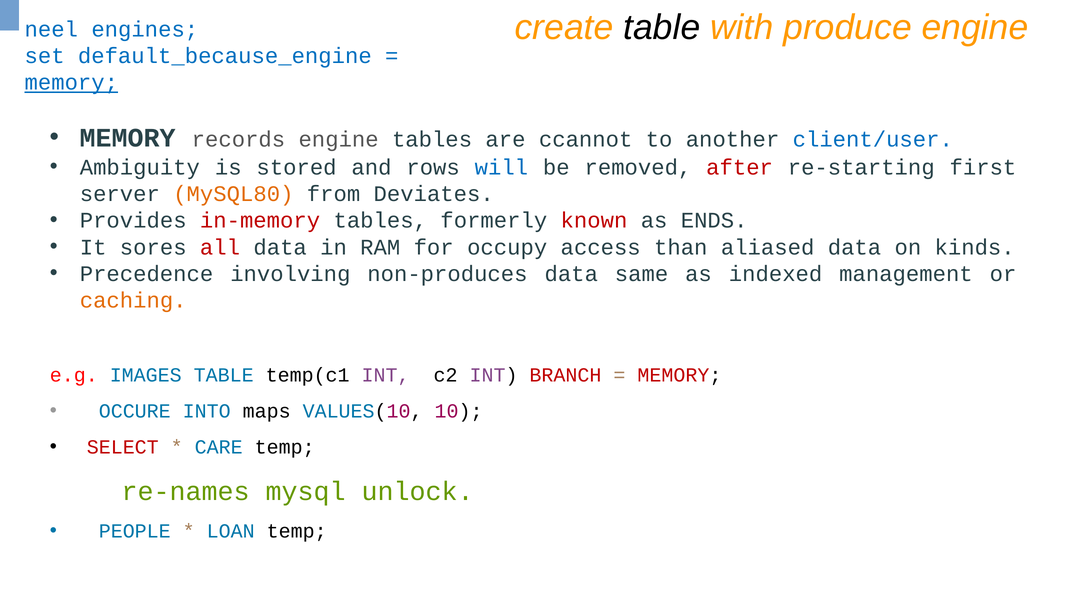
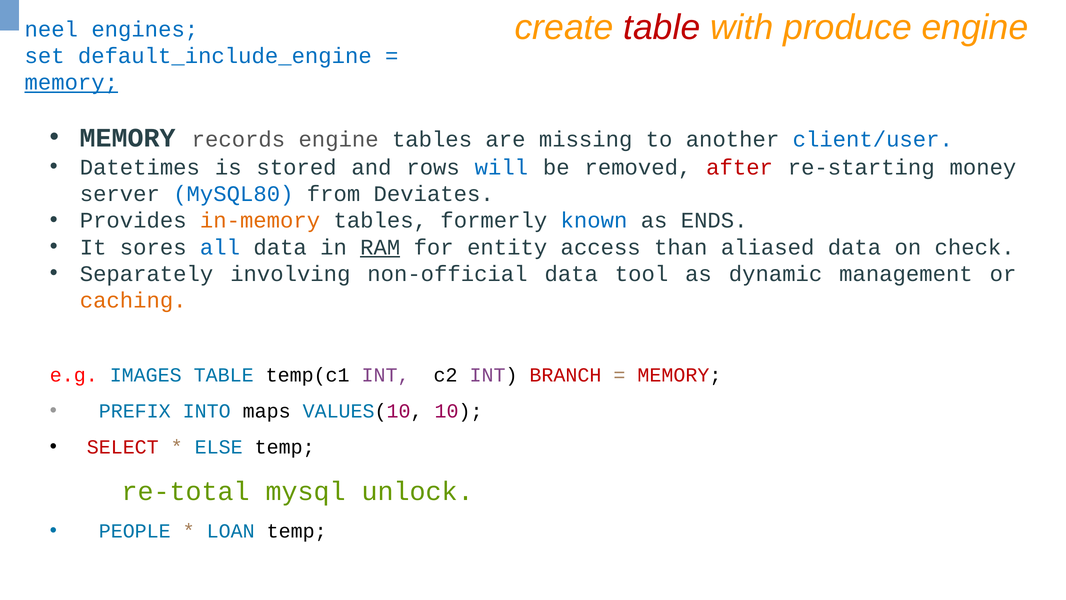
table at (662, 28) colour: black -> red
default_because_engine: default_because_engine -> default_include_engine
ccannot: ccannot -> missing
Ambiguity: Ambiguity -> Datetimes
first: first -> money
MySQL80 colour: orange -> blue
in-memory colour: red -> orange
known colour: red -> blue
all colour: red -> blue
RAM underline: none -> present
occupy: occupy -> entity
kinds: kinds -> check
Precedence: Precedence -> Separately
non-produces: non-produces -> non-official
same: same -> tool
indexed: indexed -> dynamic
OCCURE: OCCURE -> PREFIX
CARE: CARE -> ELSE
re-names: re-names -> re-total
